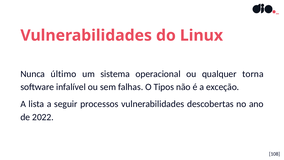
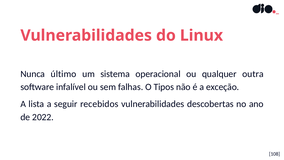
torna: torna -> outra
processos: processos -> recebidos
